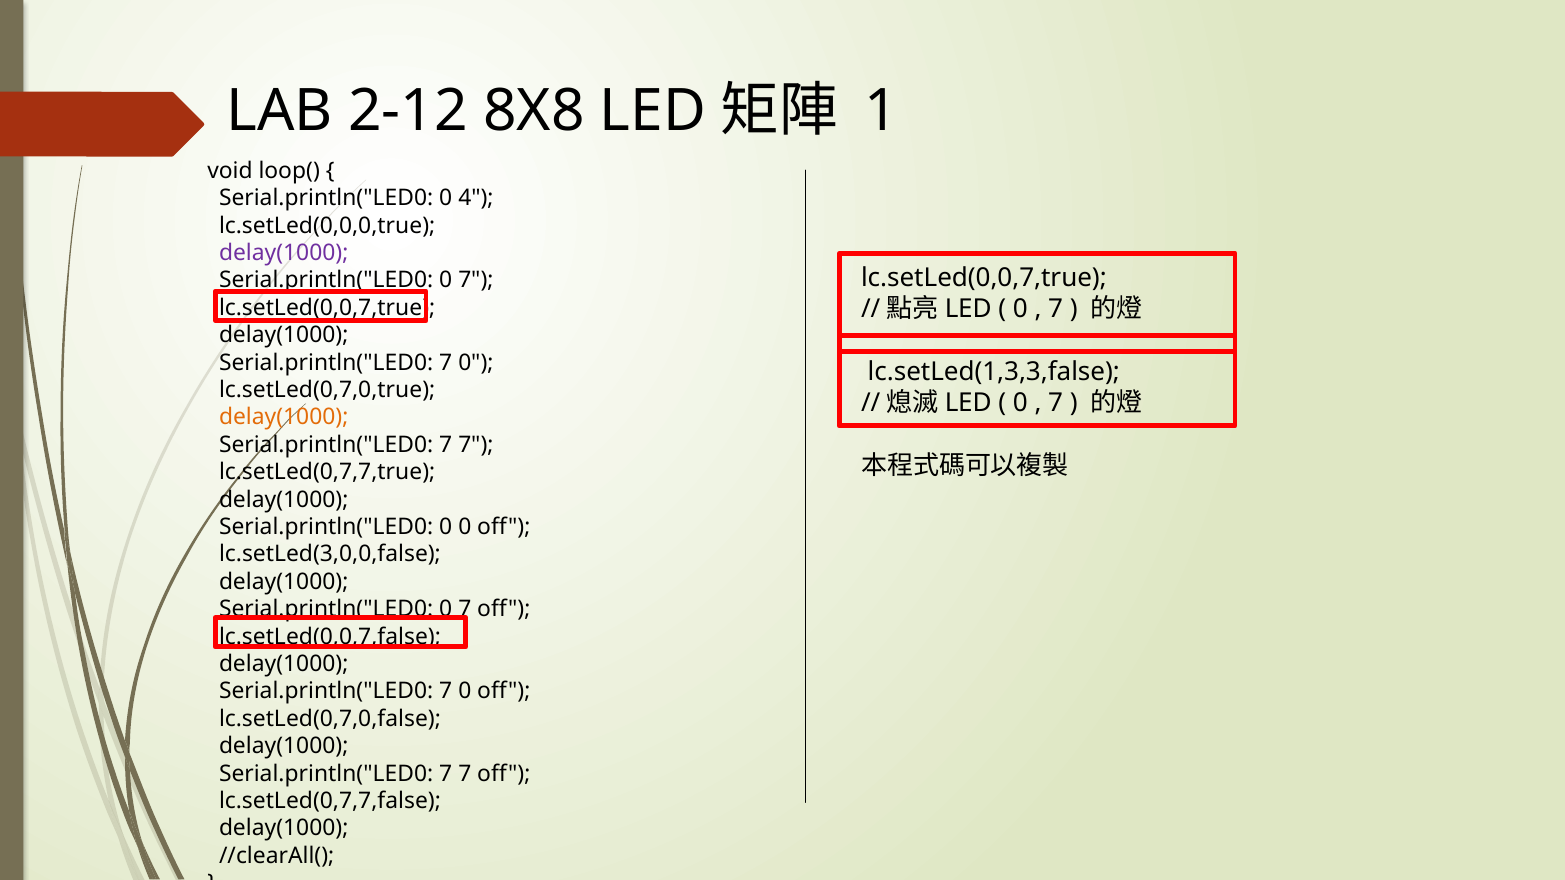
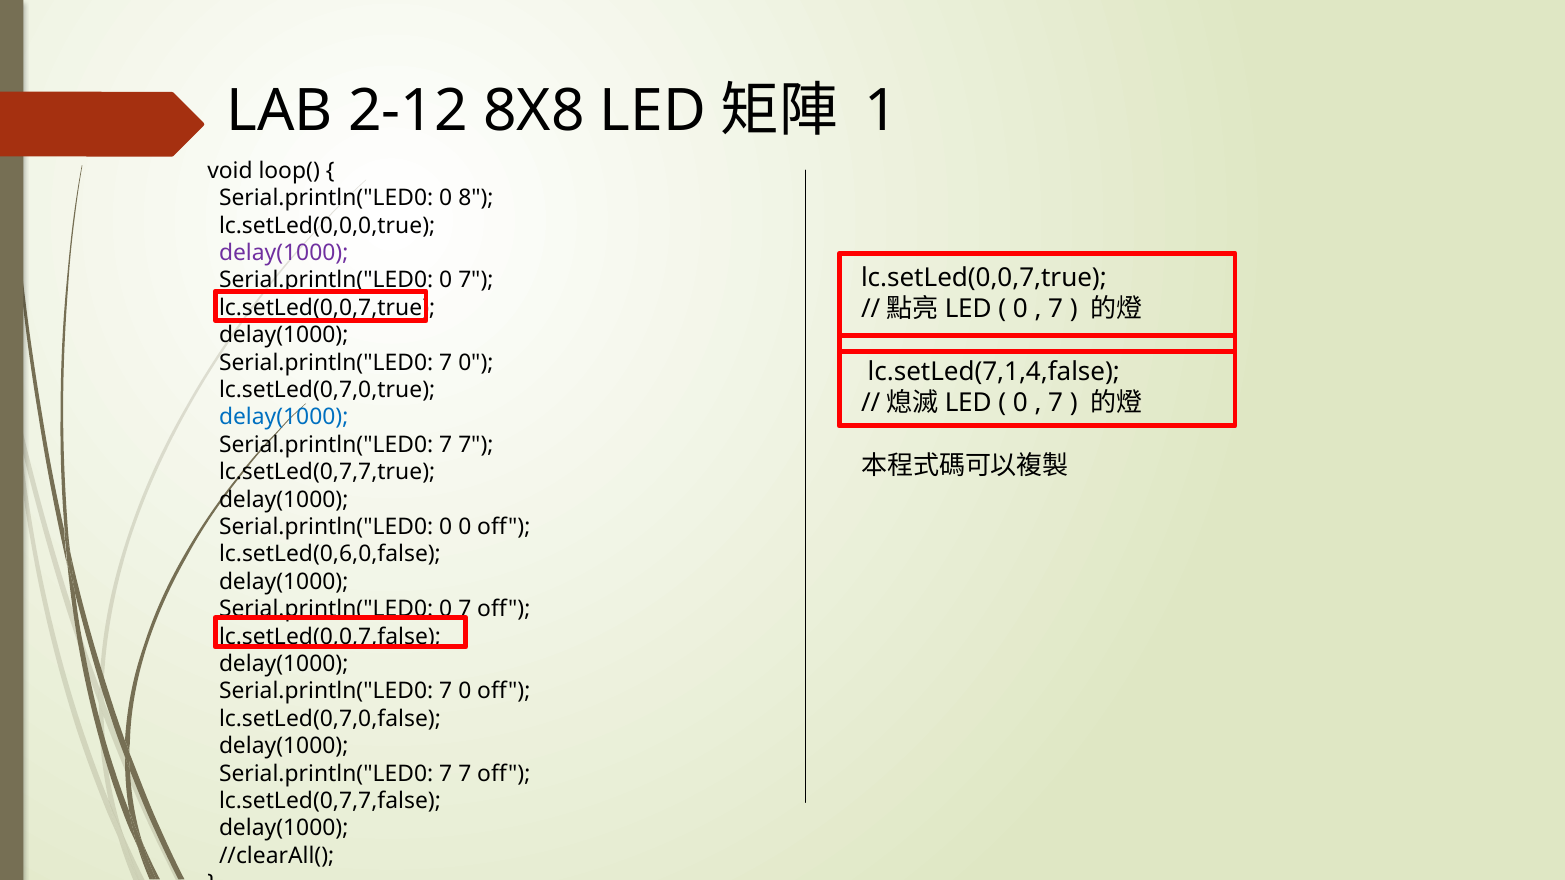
4: 4 -> 8
lc.setLed(1,3,3,false: lc.setLed(1,3,3,false -> lc.setLed(7,1,4,false
delay(1000 at (284, 418) colour: orange -> blue
lc.setLed(3,0,0,false: lc.setLed(3,0,0,false -> lc.setLed(0,6,0,false
